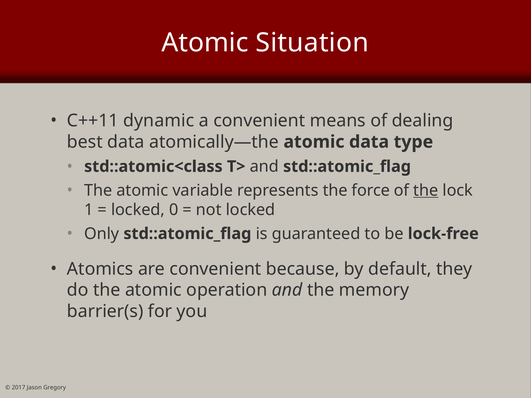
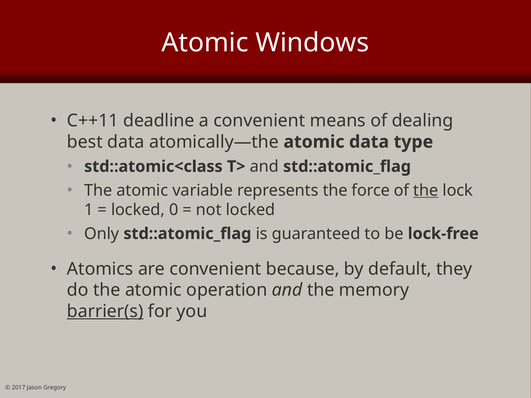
Situation: Situation -> Windows
dynamic: dynamic -> deadline
barrier(s underline: none -> present
